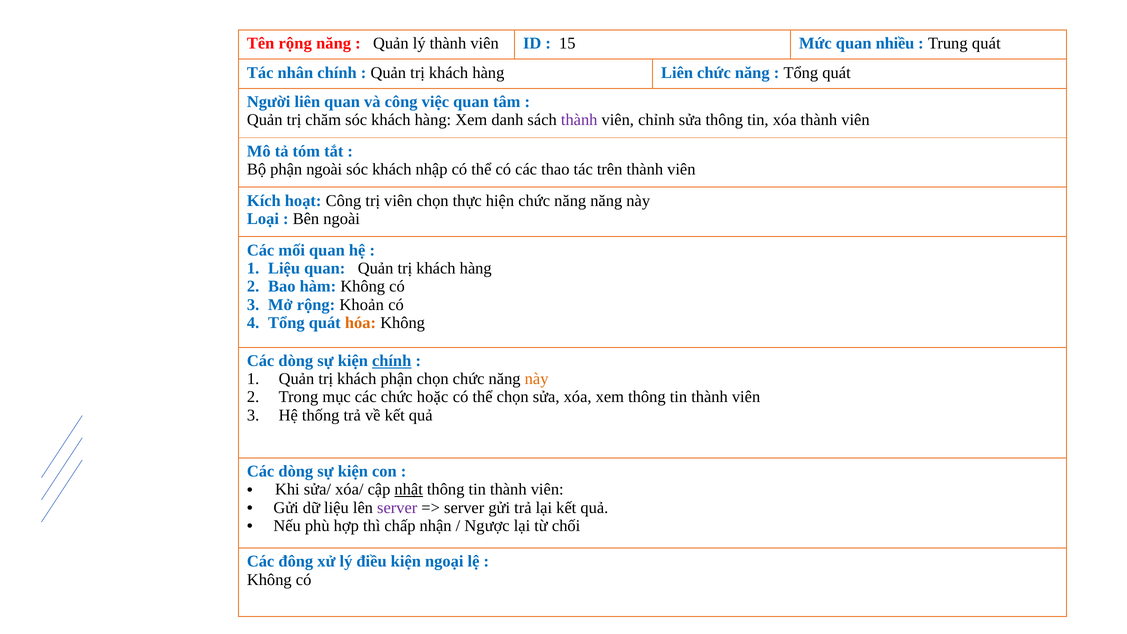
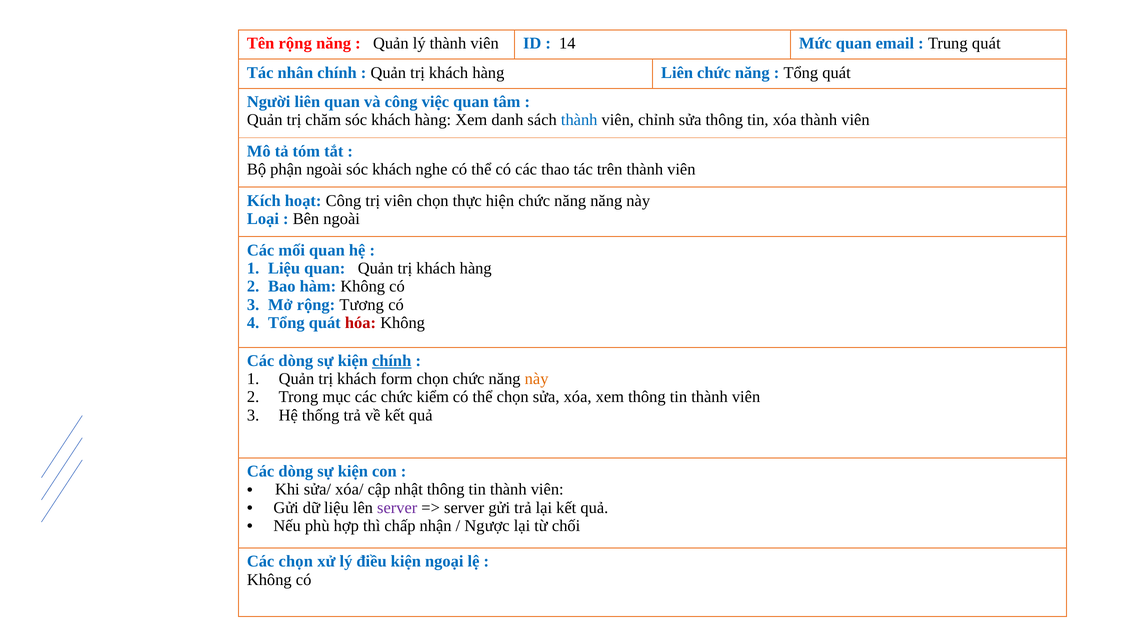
15: 15 -> 14
nhiều: nhiều -> email
thành at (579, 120) colour: purple -> blue
nhập: nhập -> nghe
Khoản: Khoản -> Tương
hóa colour: orange -> red
khách phận: phận -> form
hoặc: hoặc -> kiểm
nhật underline: present -> none
Các đông: đông -> chọn
